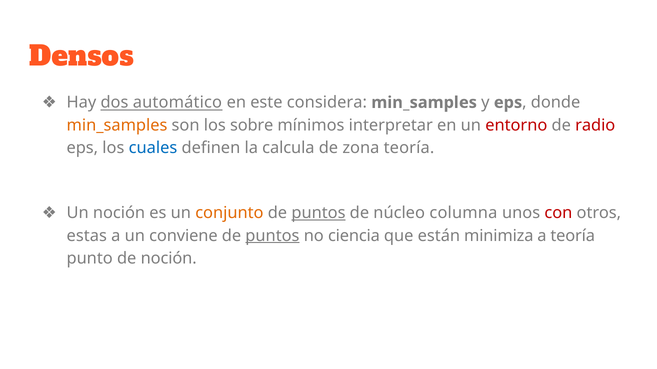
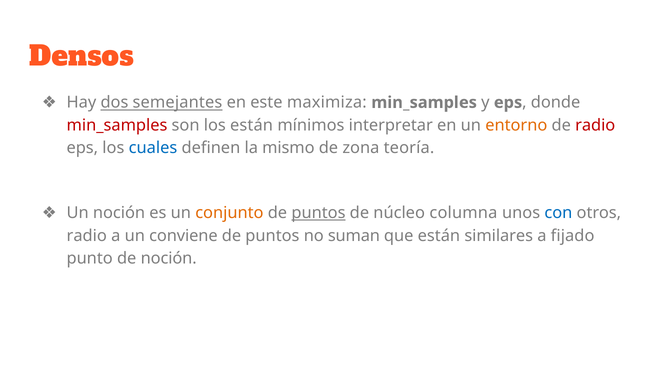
automático: automático -> semejantes
considera: considera -> maximiza
min_samples at (117, 125) colour: orange -> red
los sobre: sobre -> están
entorno colour: red -> orange
calcula: calcula -> mismo
con colour: red -> blue
estas at (87, 236): estas -> radio
puntos at (272, 236) underline: present -> none
ciencia: ciencia -> suman
minimiza: minimiza -> similares
a teoría: teoría -> fijado
